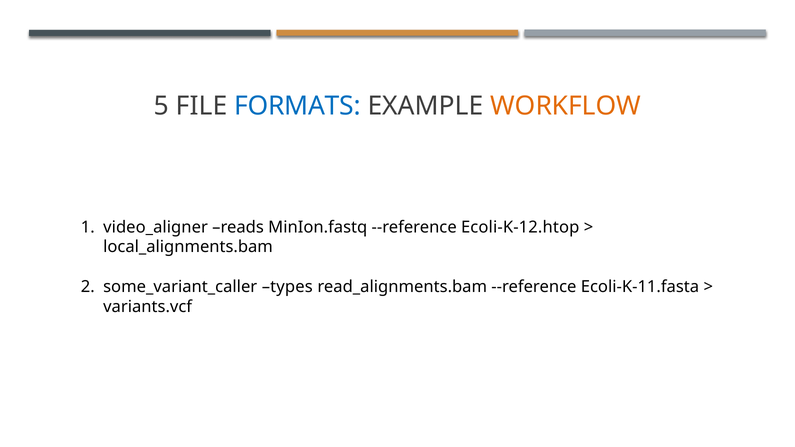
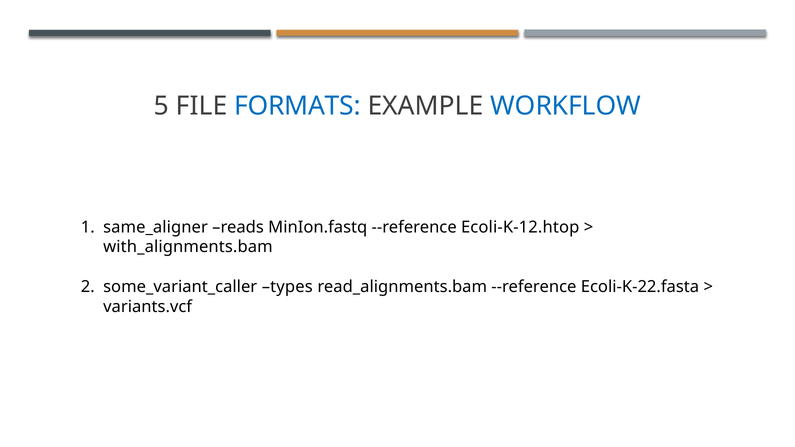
WORKFLOW colour: orange -> blue
video_aligner: video_aligner -> same_aligner
local_alignments.bam: local_alignments.bam -> with_alignments.bam
Ecoli-K-11.fasta: Ecoli-K-11.fasta -> Ecoli-K-22.fasta
